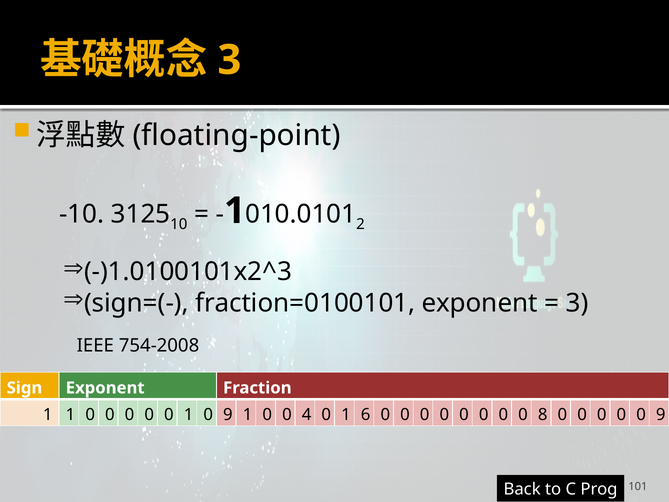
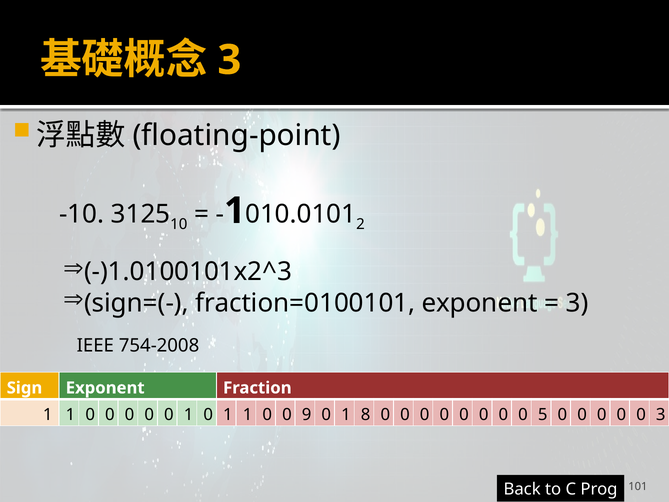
1 0 9: 9 -> 1
4: 4 -> 9
6: 6 -> 8
8: 8 -> 5
0 0 9: 9 -> 3
